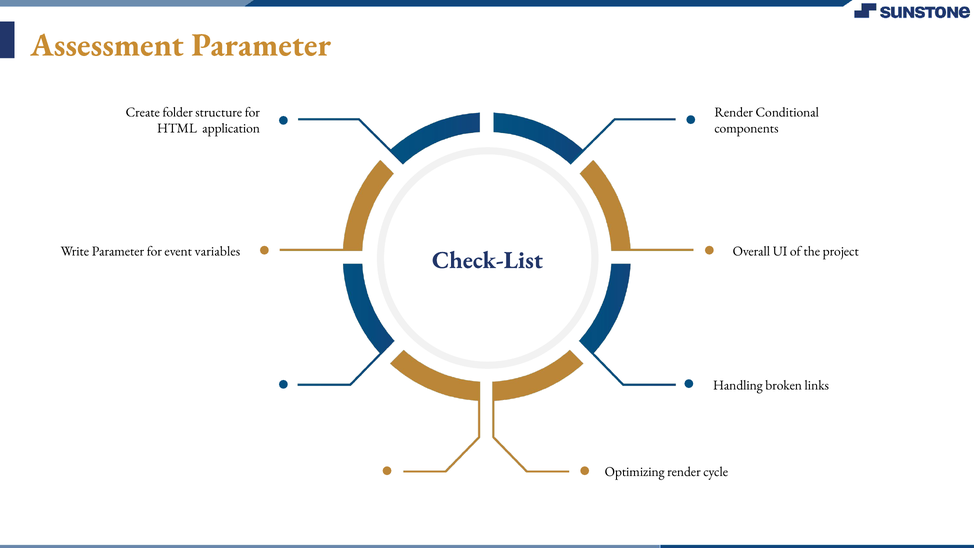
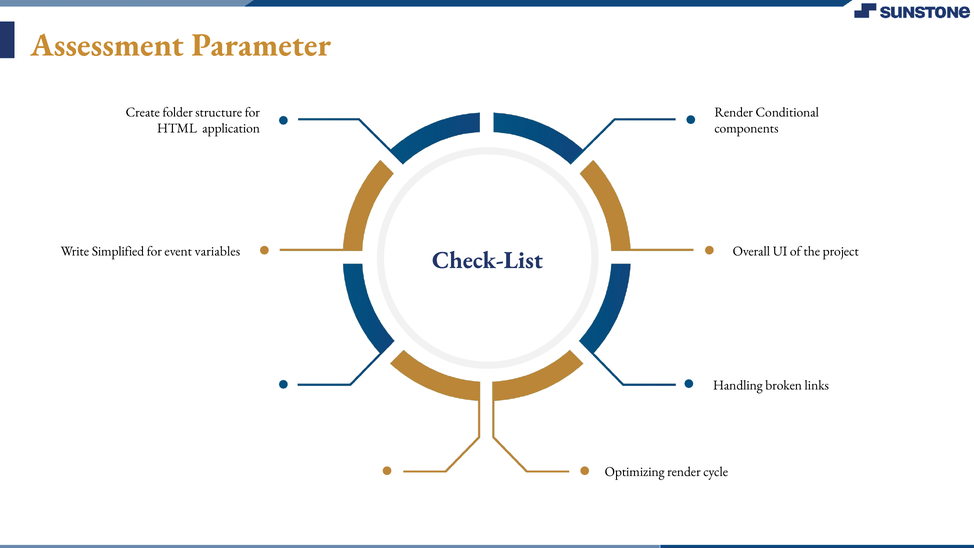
Write Parameter: Parameter -> Simplified
